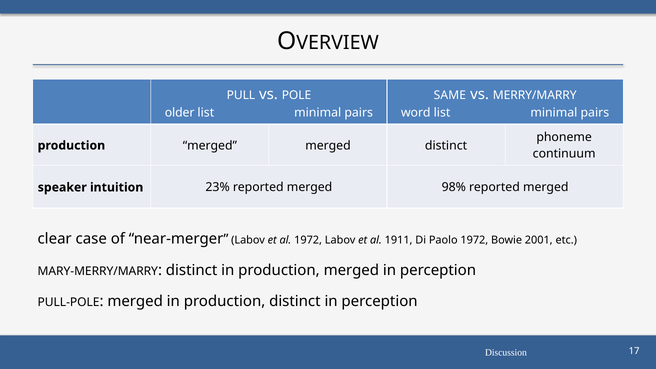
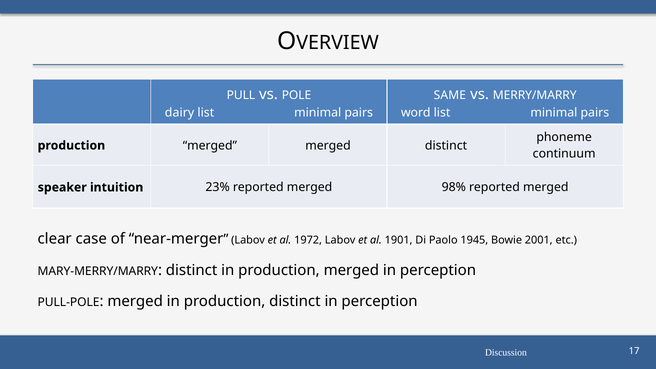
older: older -> dairy
1911: 1911 -> 1901
Paolo 1972: 1972 -> 1945
